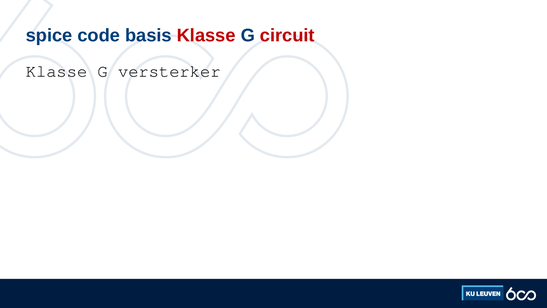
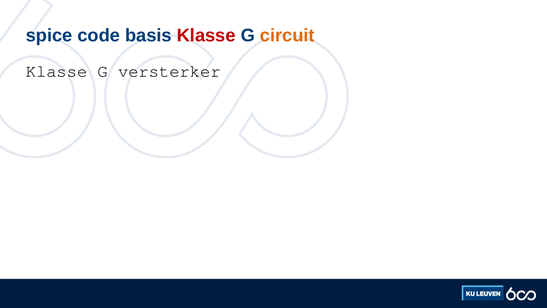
circuit colour: red -> orange
